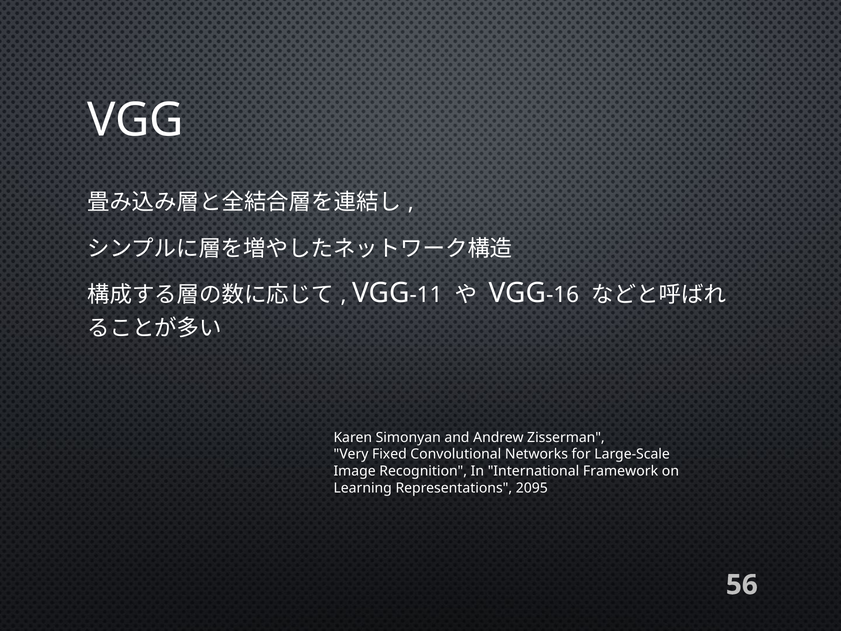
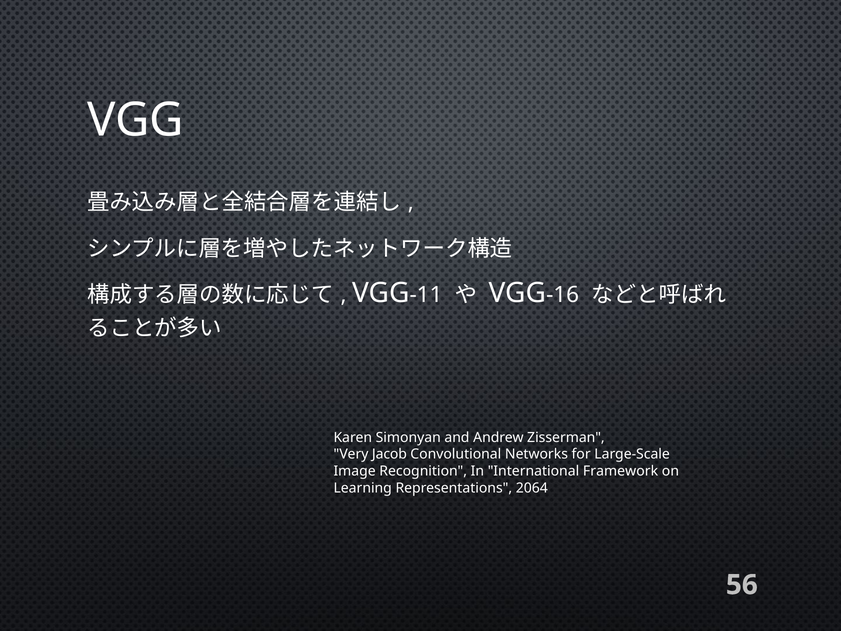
Fixed: Fixed -> Jacob
2095: 2095 -> 2064
